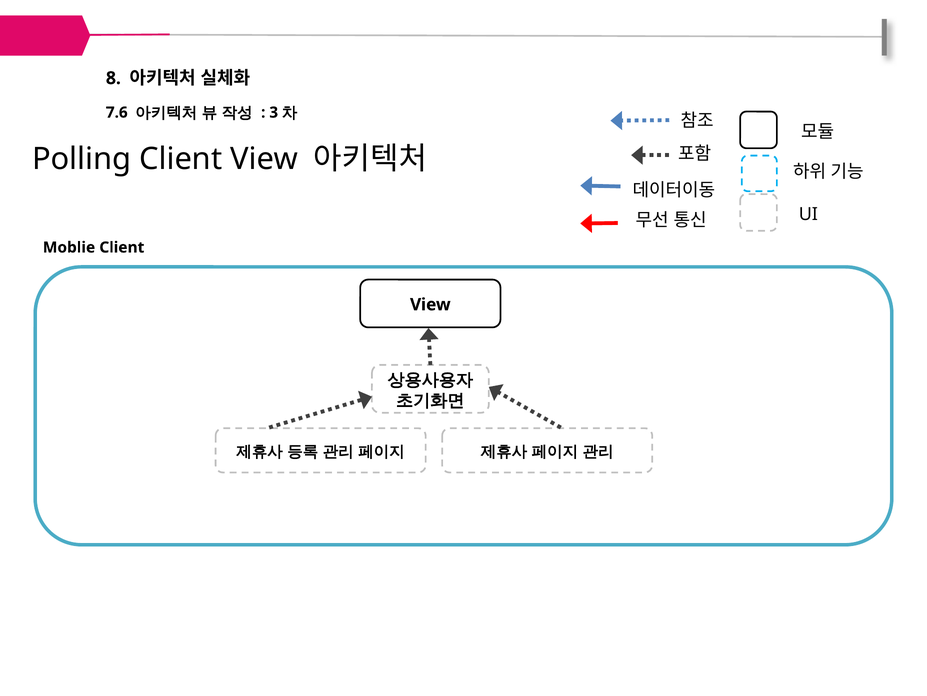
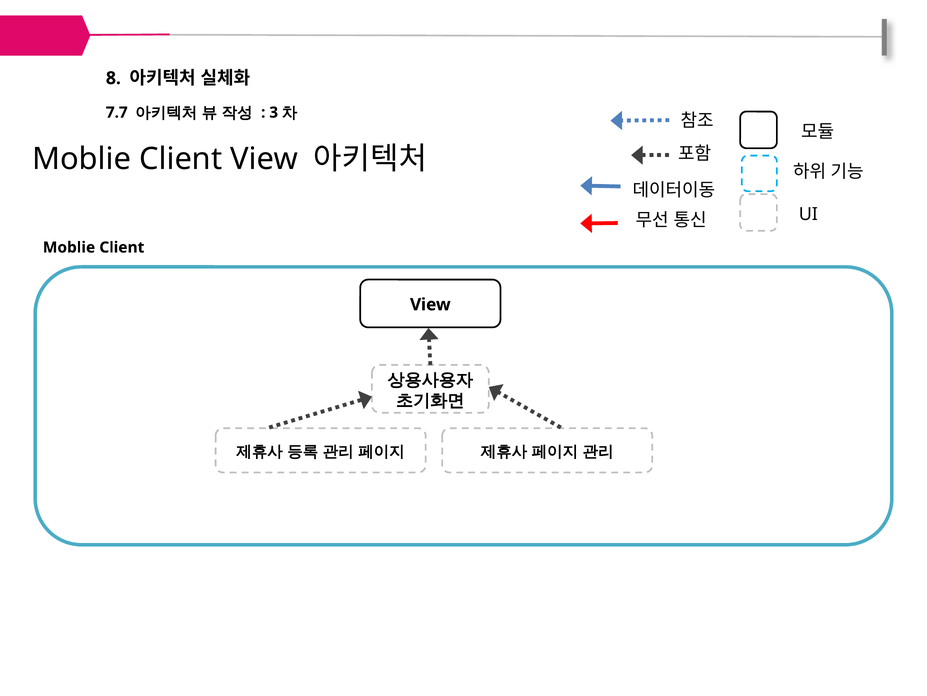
7.6: 7.6 -> 7.7
Polling at (82, 159): Polling -> Moblie
